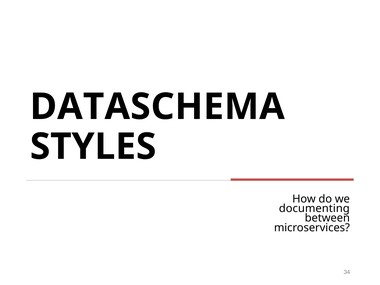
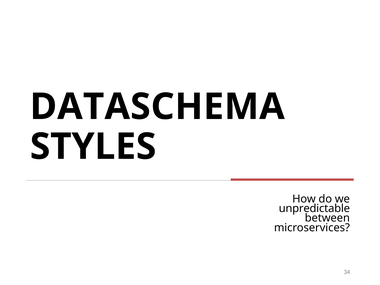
documenting: documenting -> unpredictable
